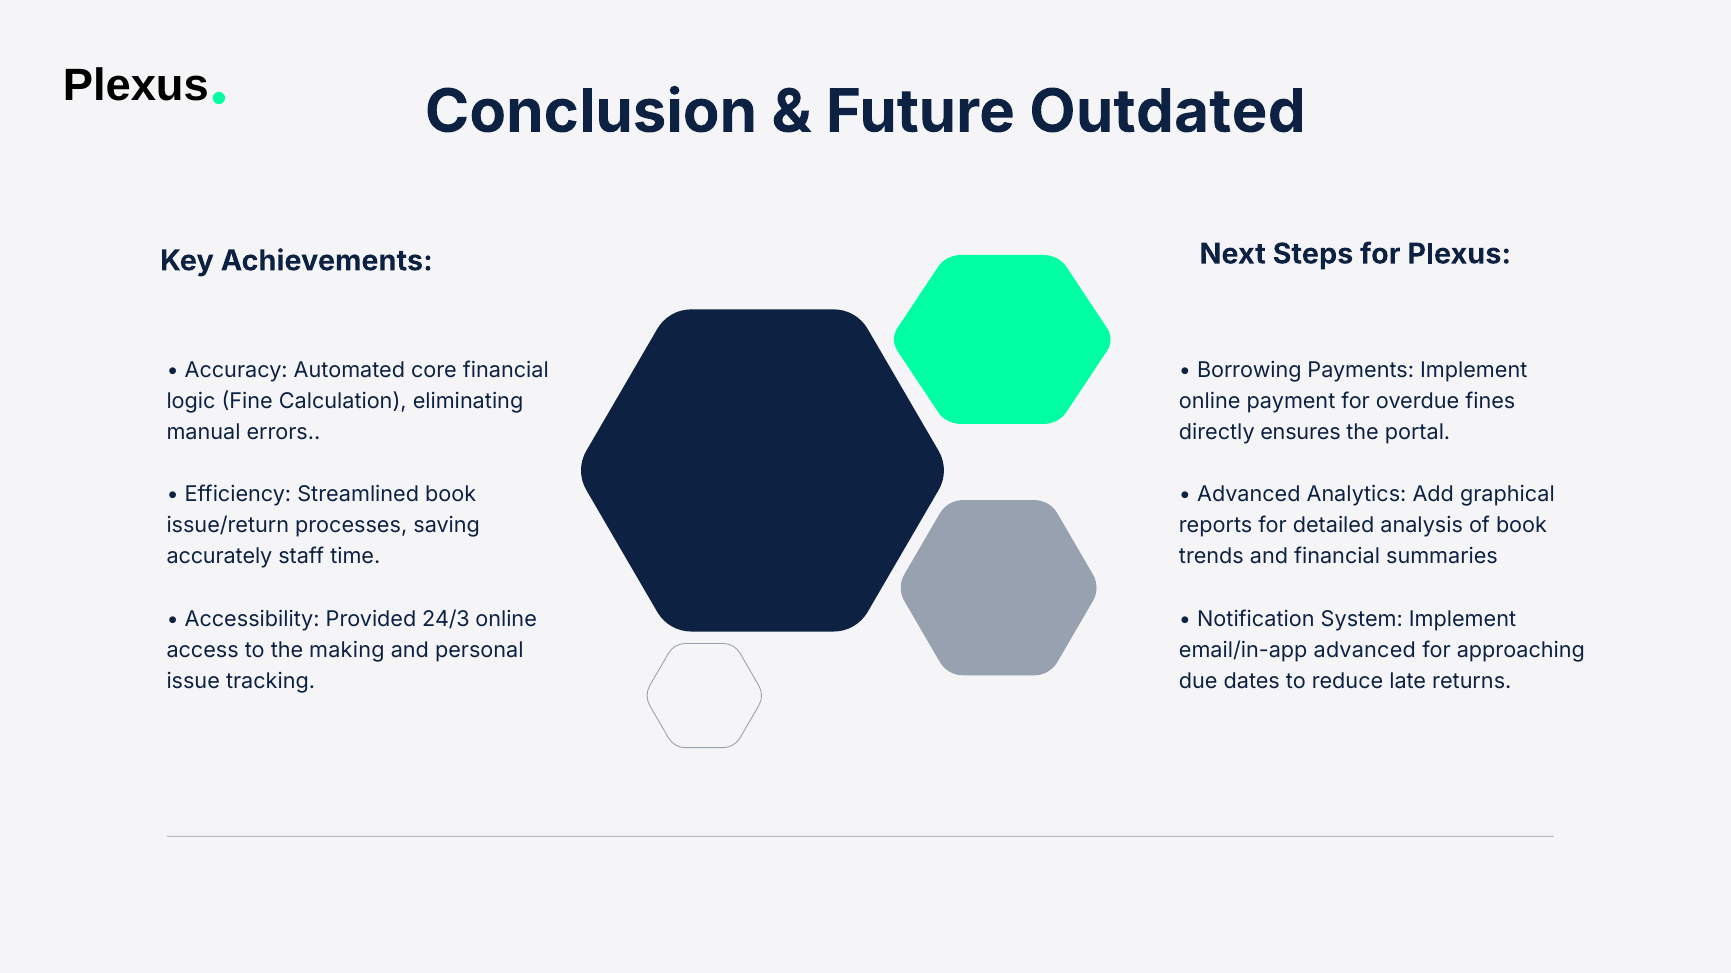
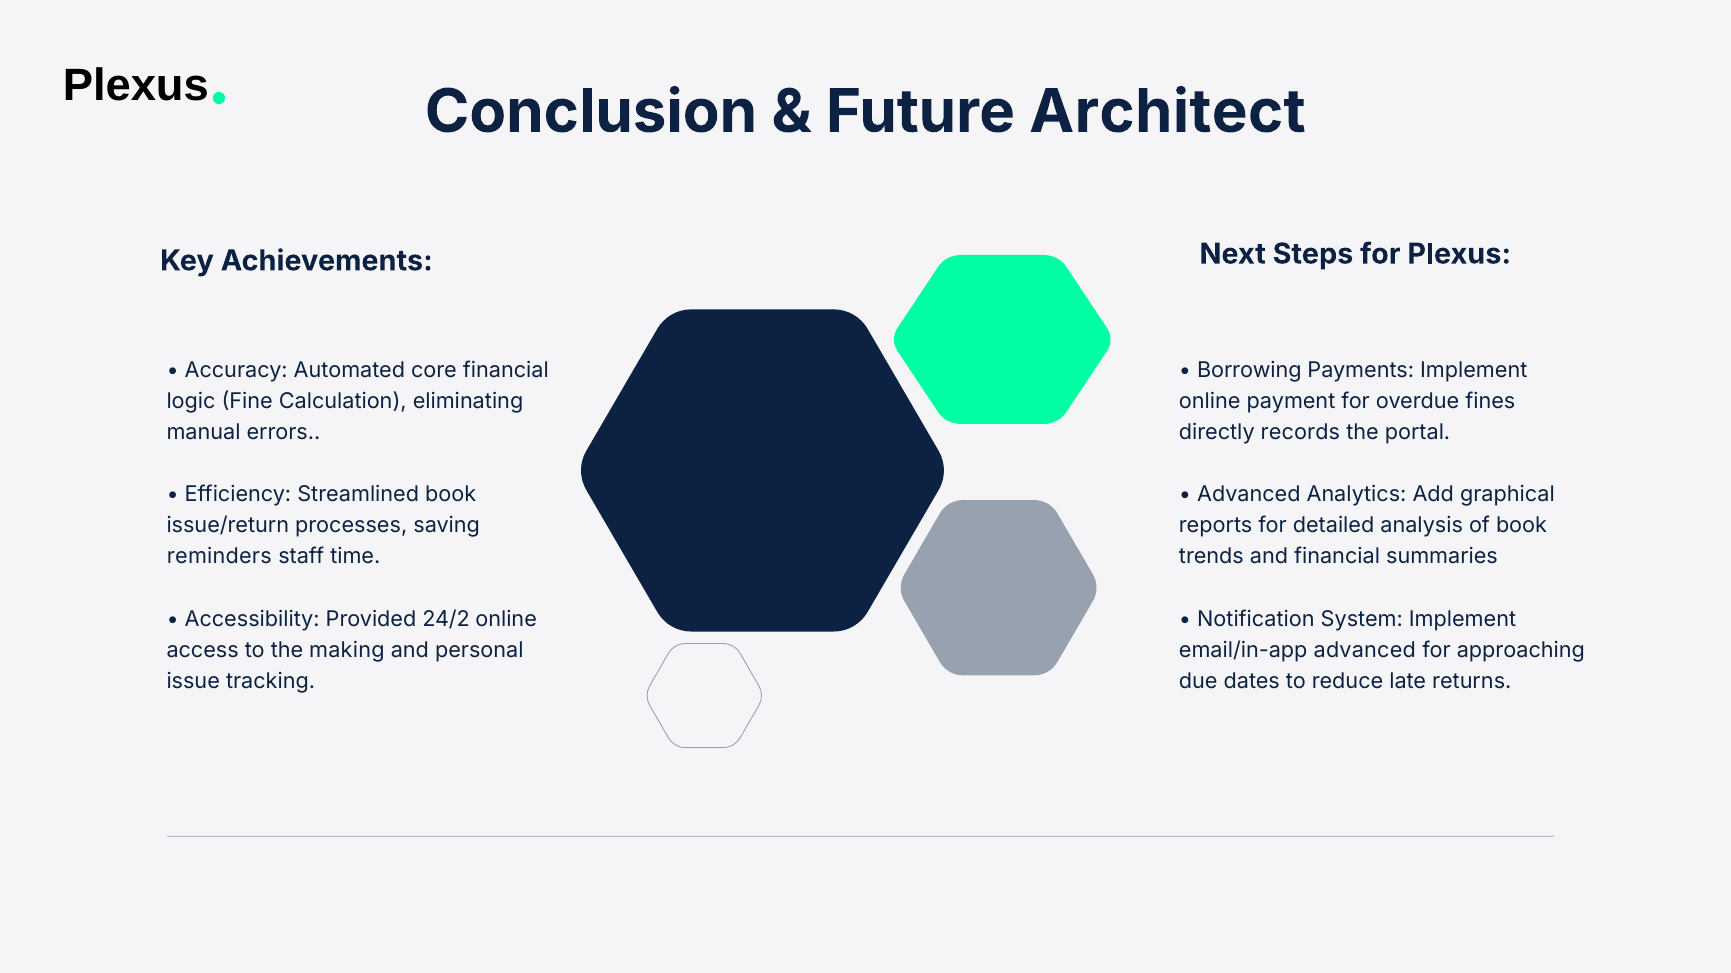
Outdated: Outdated -> Architect
ensures: ensures -> records
accurately: accurately -> reminders
24/3: 24/3 -> 24/2
